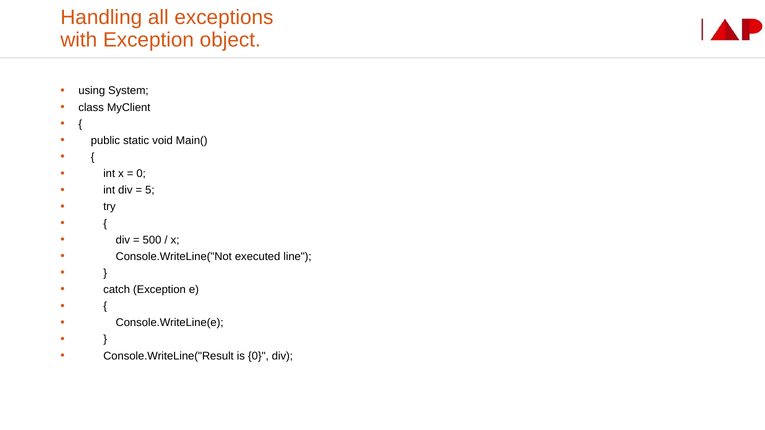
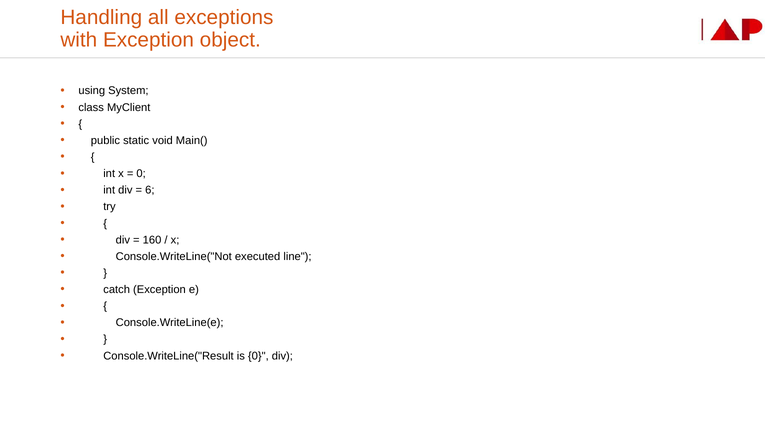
5: 5 -> 6
500: 500 -> 160
